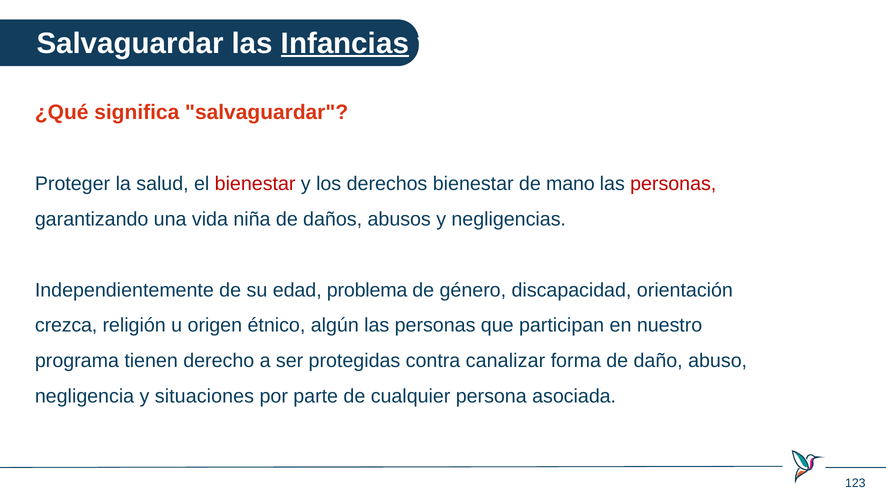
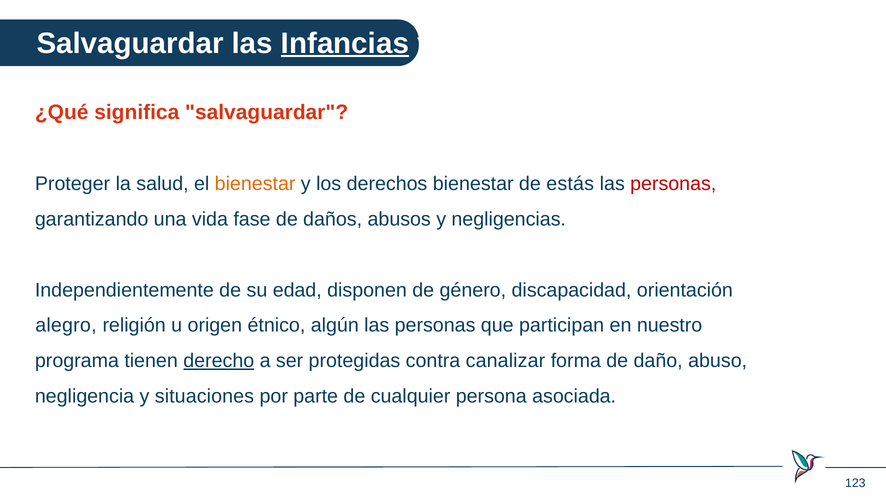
bienestar at (255, 184) colour: red -> orange
mano: mano -> estás
niña: niña -> fase
problema: problema -> disponen
crezca: crezca -> alegro
derecho underline: none -> present
